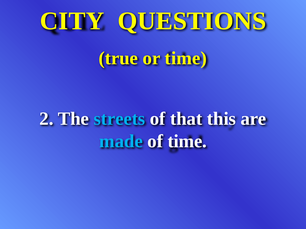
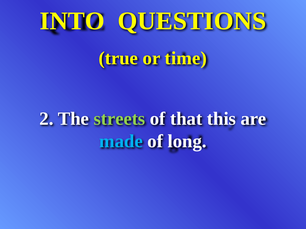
CITY: CITY -> INTO
streets colour: light blue -> light green
of time: time -> long
